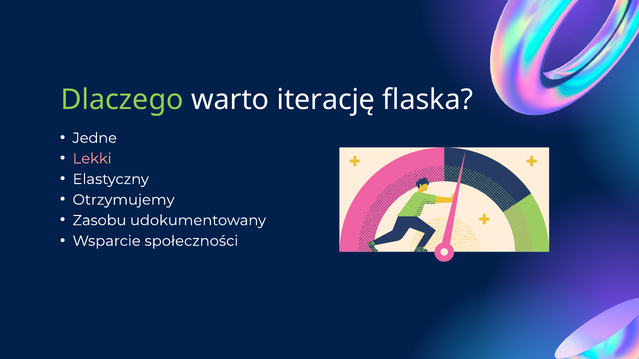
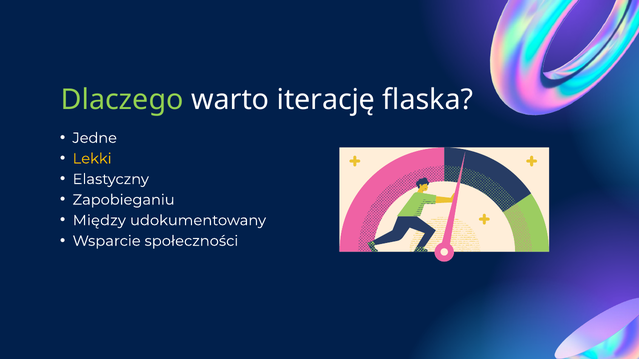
Lekki colour: pink -> yellow
Otrzymujemy: Otrzymujemy -> Zapobieganiu
Zasobu: Zasobu -> Między
